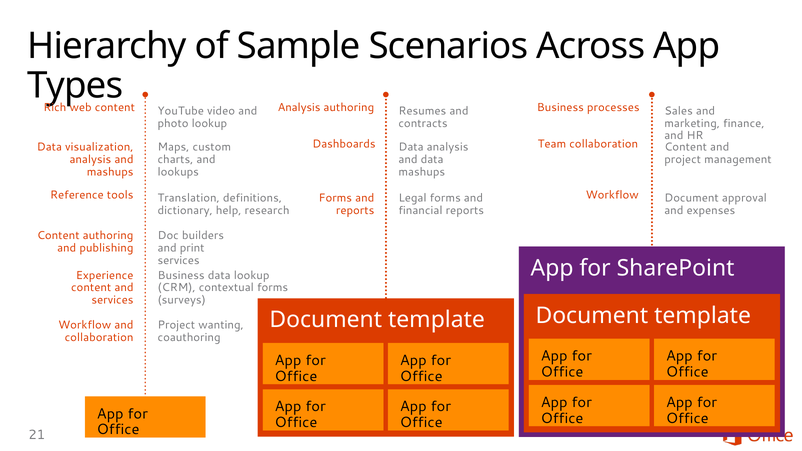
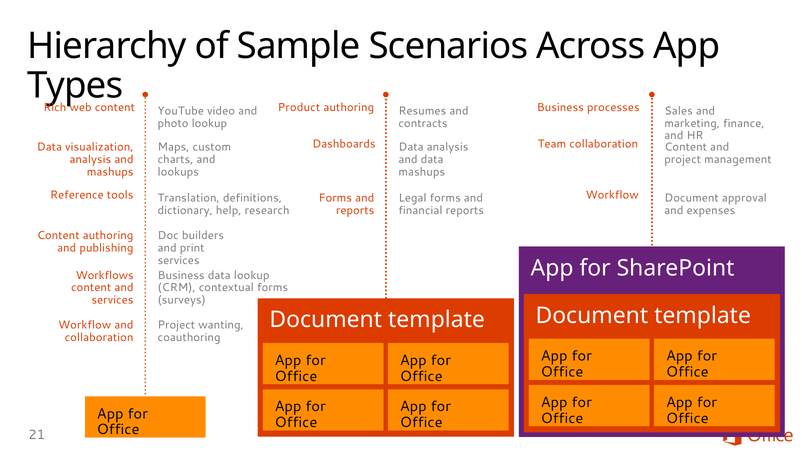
Analysis at (299, 108): Analysis -> Product
Experience: Experience -> Workflows
